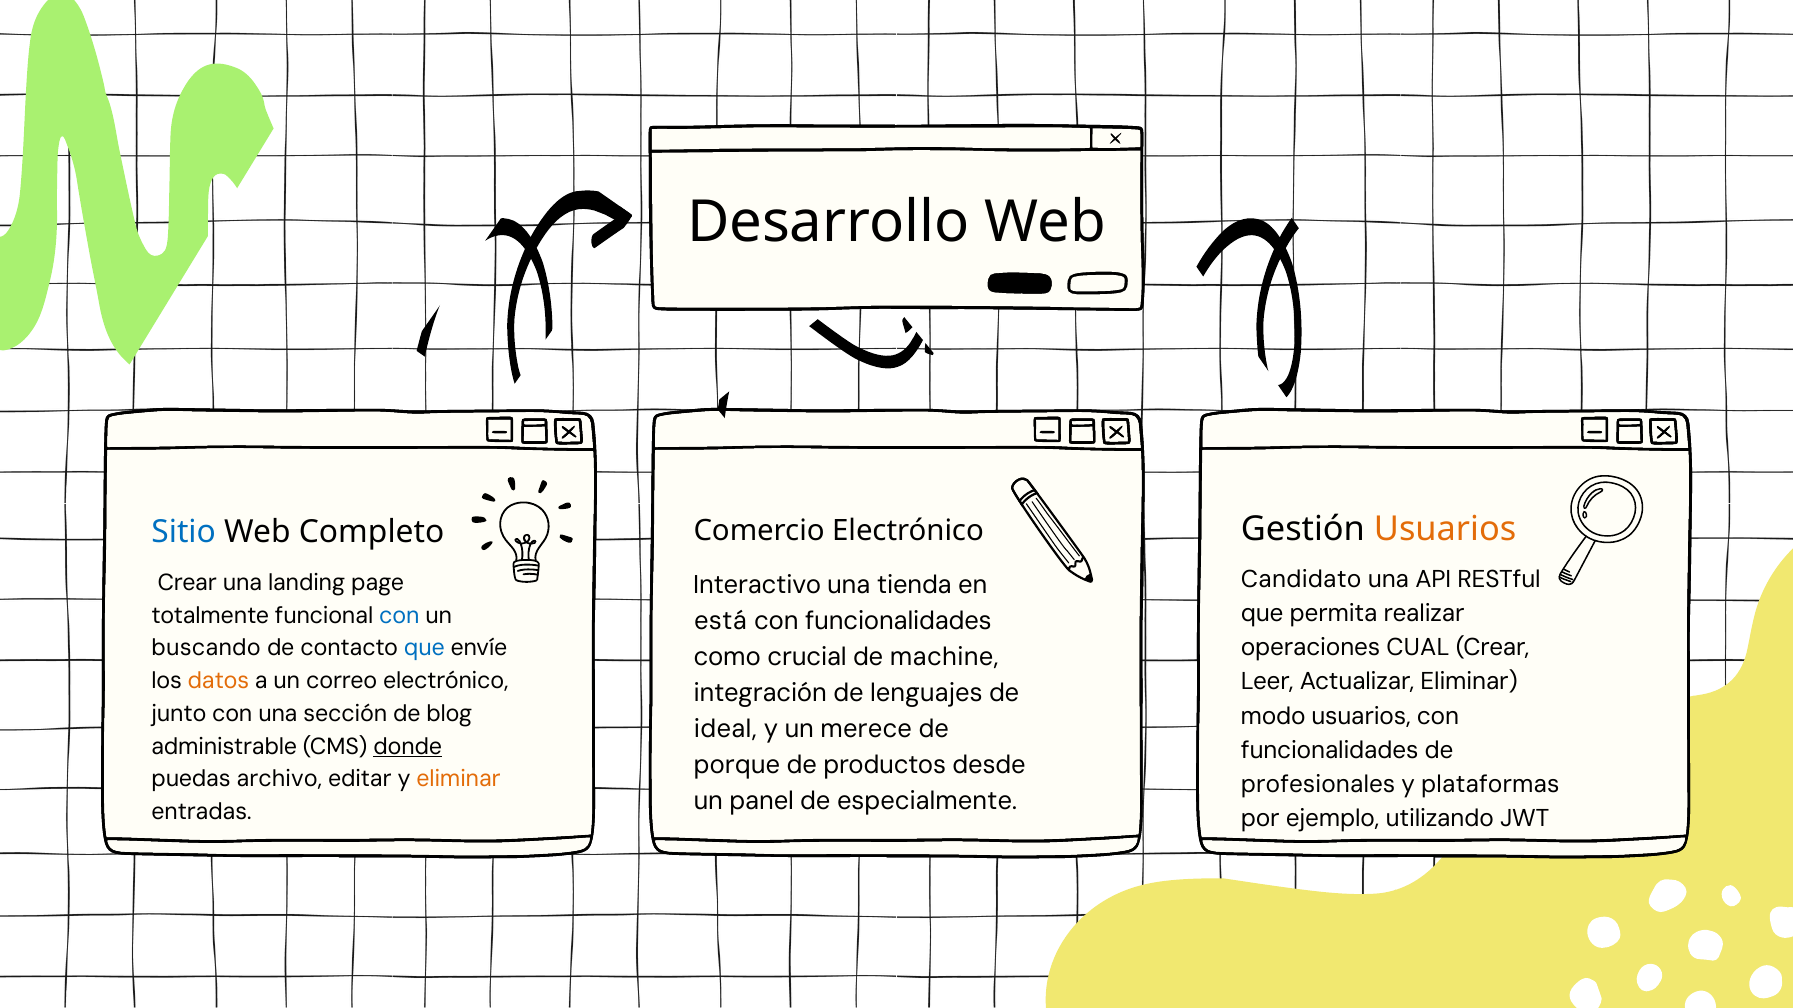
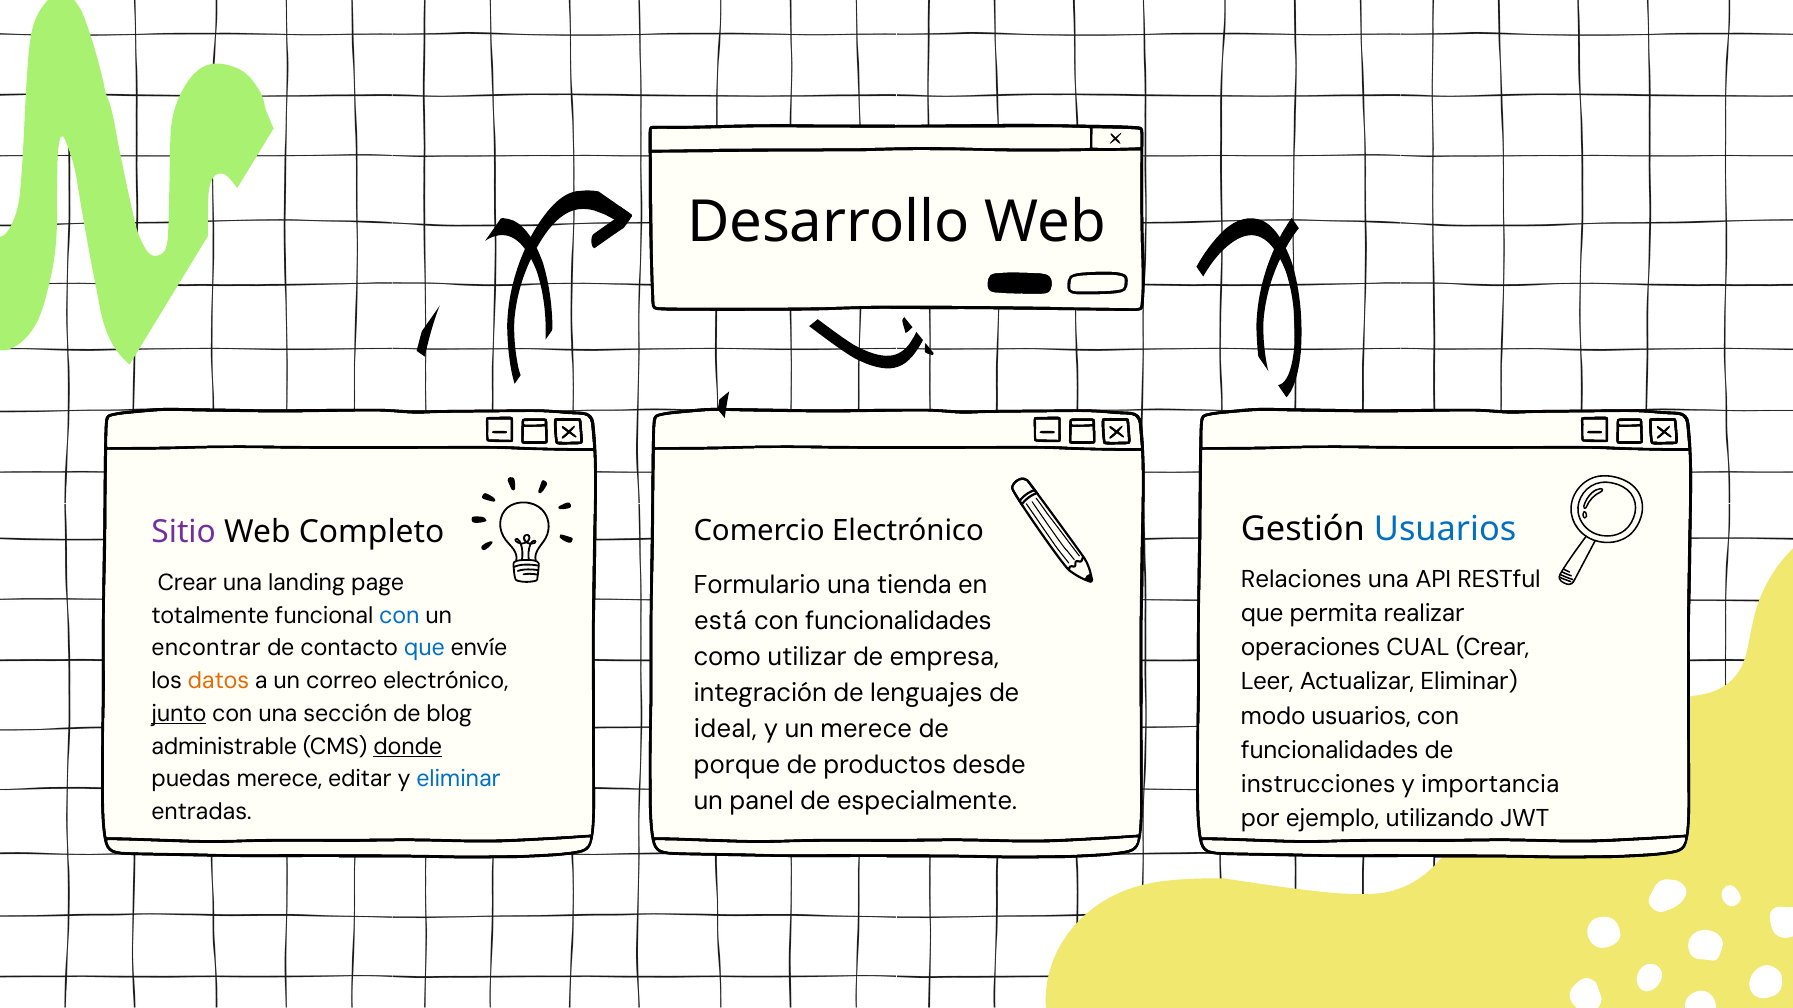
Usuarios at (1445, 529) colour: orange -> blue
Sitio colour: blue -> purple
Candidato: Candidato -> Relaciones
Interactivo: Interactivo -> Formulario
buscando: buscando -> encontrar
crucial: crucial -> utilizar
machine: machine -> empresa
junto underline: none -> present
puedas archivo: archivo -> merece
eliminar at (459, 780) colour: orange -> blue
profesionales: profesionales -> instrucciones
plataformas: plataformas -> importancia
